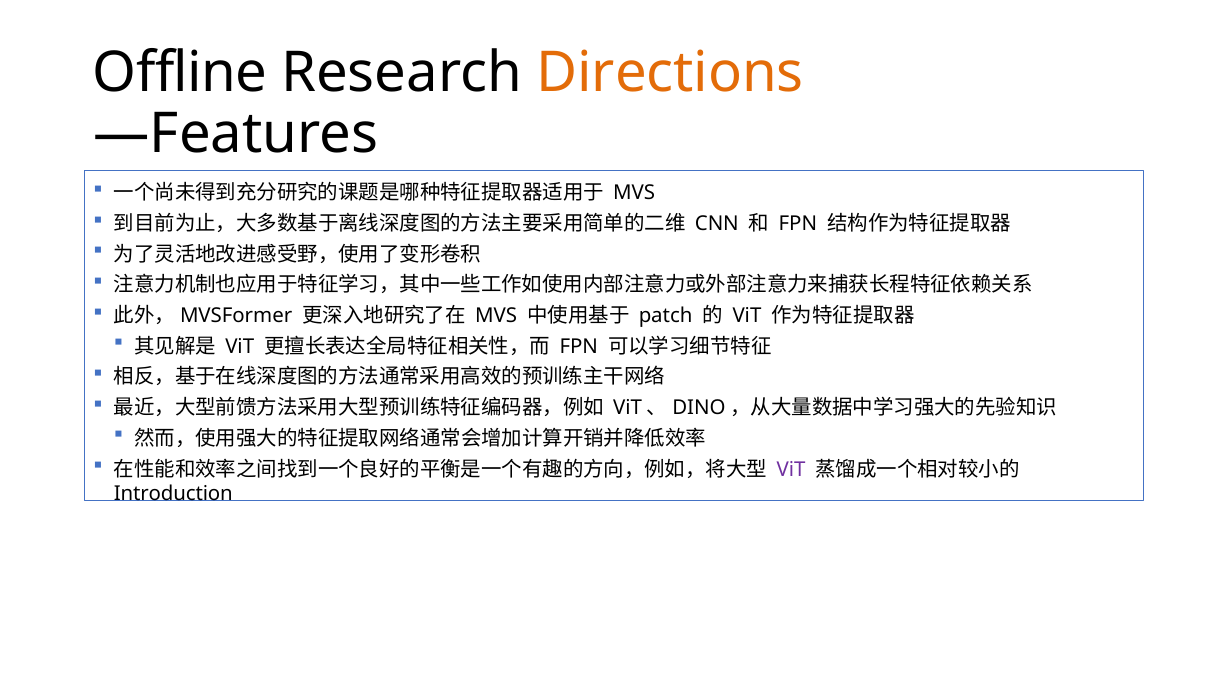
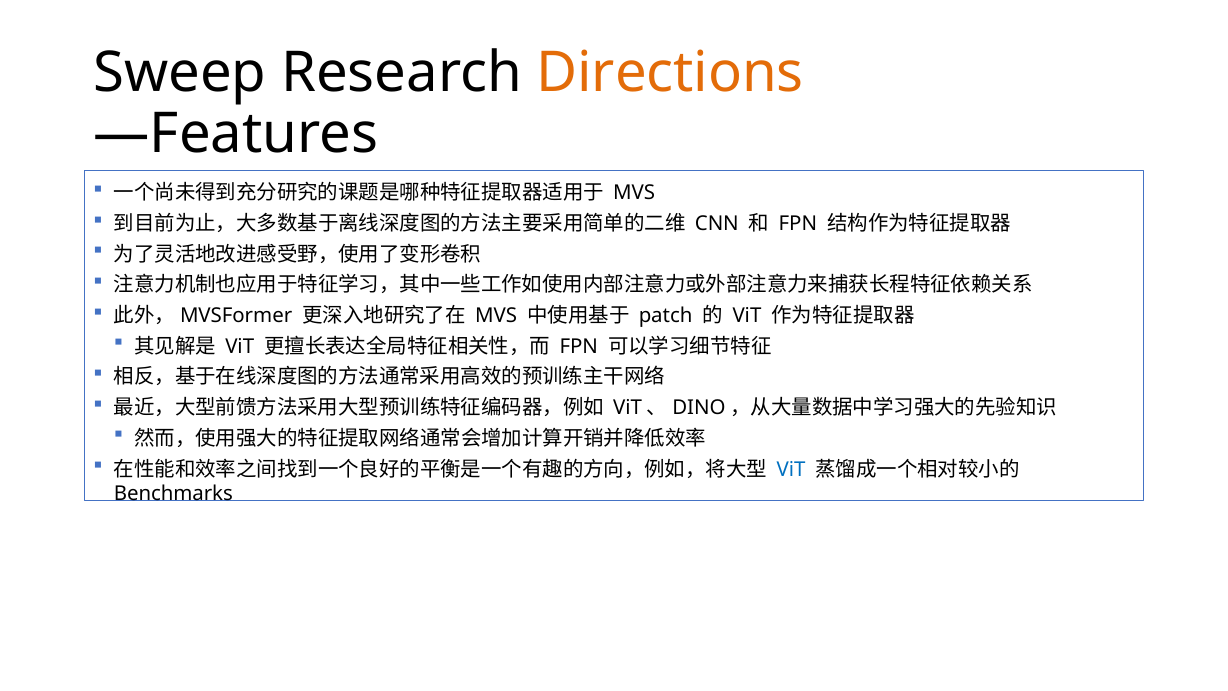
Offline: Offline -> Sweep
ViT at (791, 469) colour: purple -> blue
Introduction: Introduction -> Benchmarks
